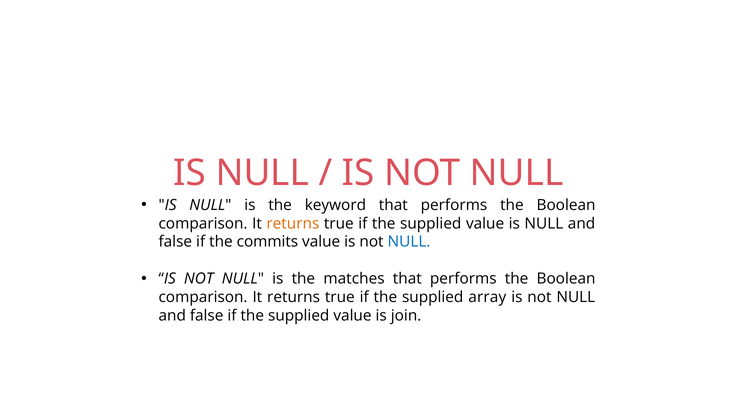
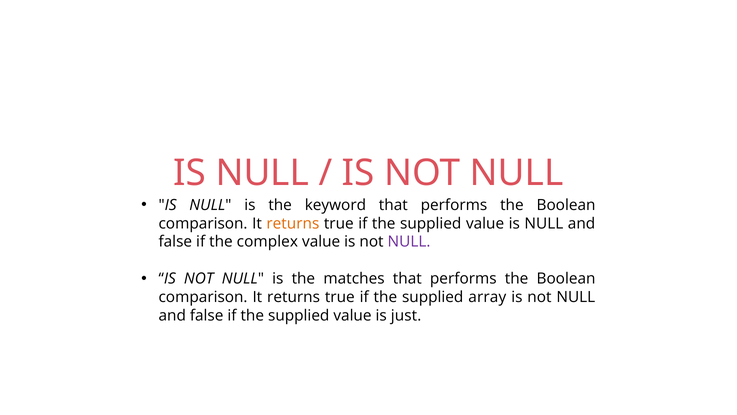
commits: commits -> complex
NULL at (409, 242) colour: blue -> purple
join: join -> just
